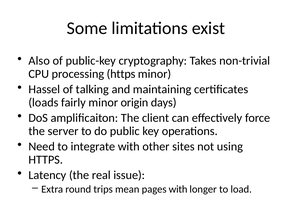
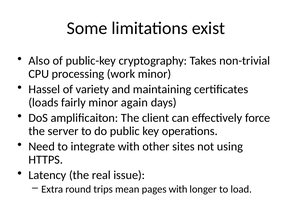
processing https: https -> work
talking: talking -> variety
origin: origin -> again
